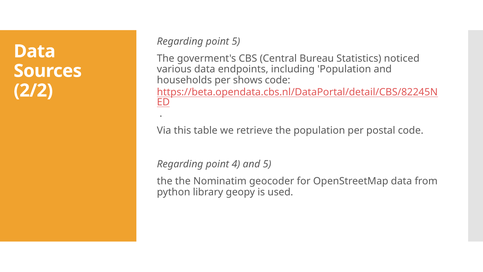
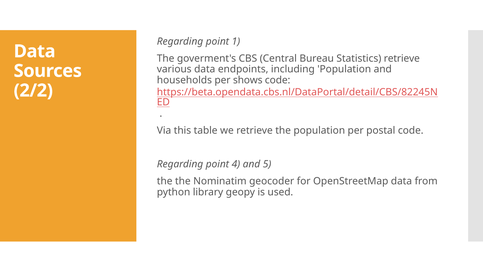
point 5: 5 -> 1
Statistics noticed: noticed -> retrieve
